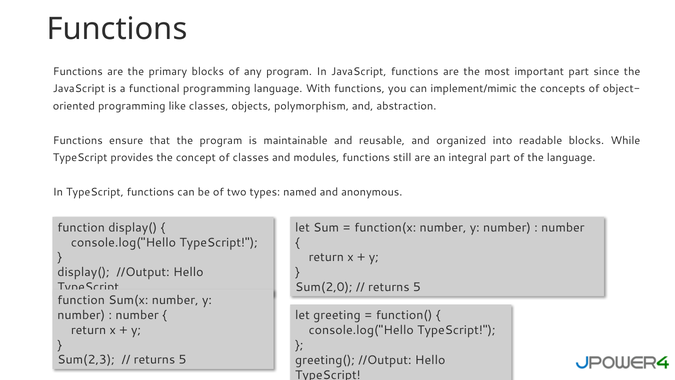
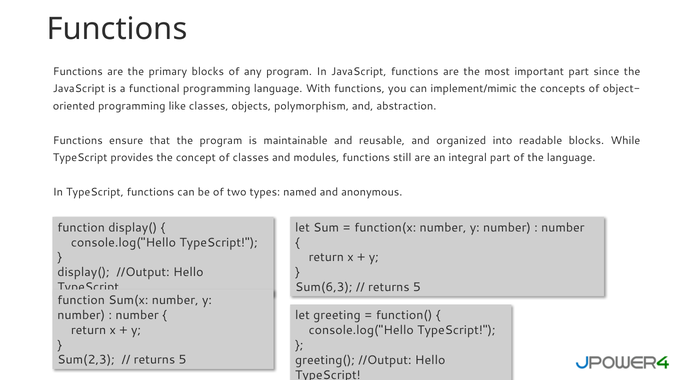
Sum(2,0: Sum(2,0 -> Sum(6,3
